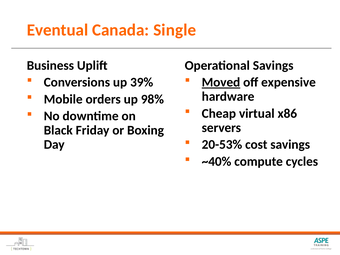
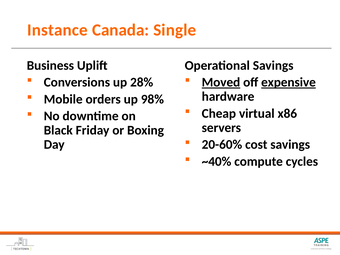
Eventual: Eventual -> Instance
expensive underline: none -> present
39%: 39% -> 28%
20-53%: 20-53% -> 20-60%
